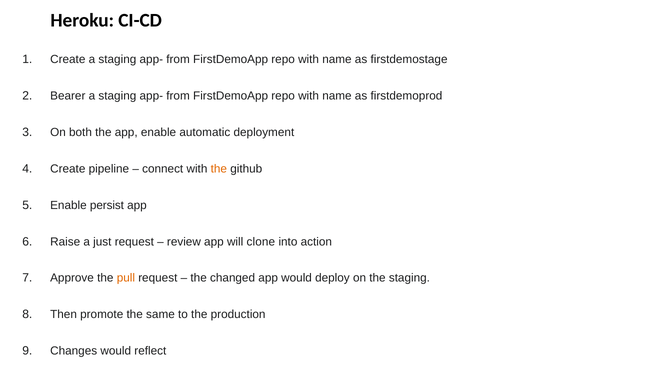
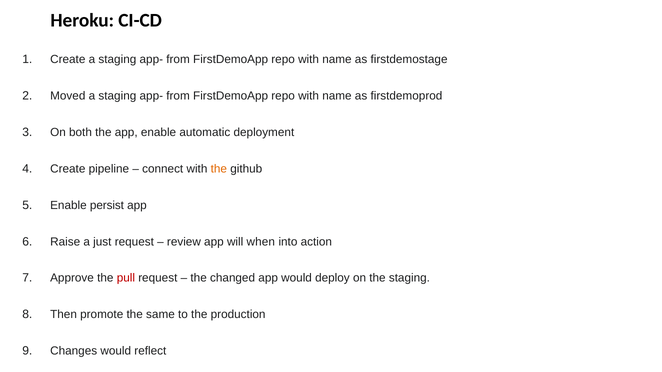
Bearer: Bearer -> Moved
clone: clone -> when
pull colour: orange -> red
